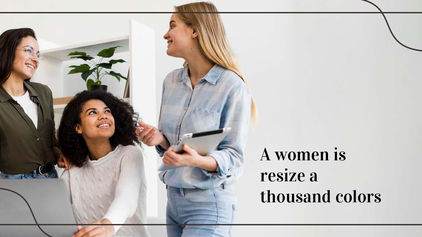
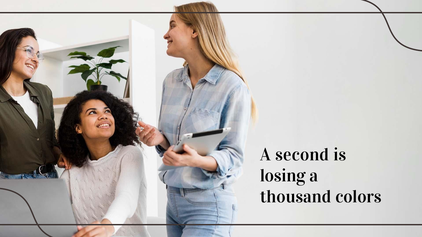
women: women -> second
resize: resize -> losing
